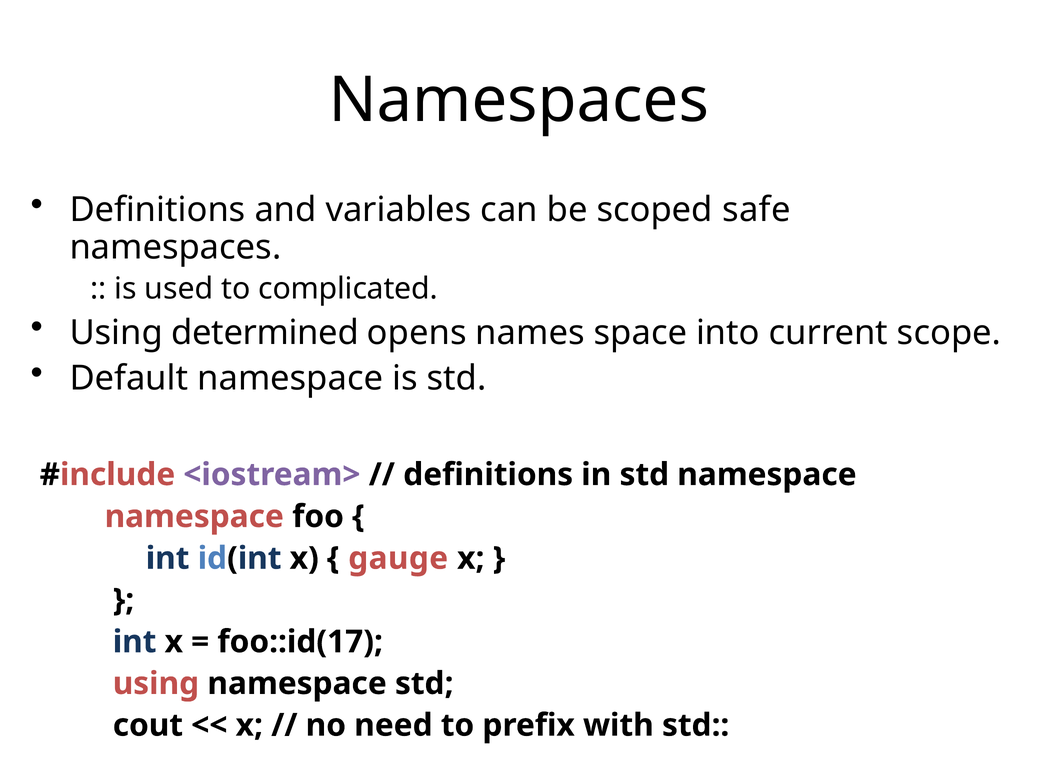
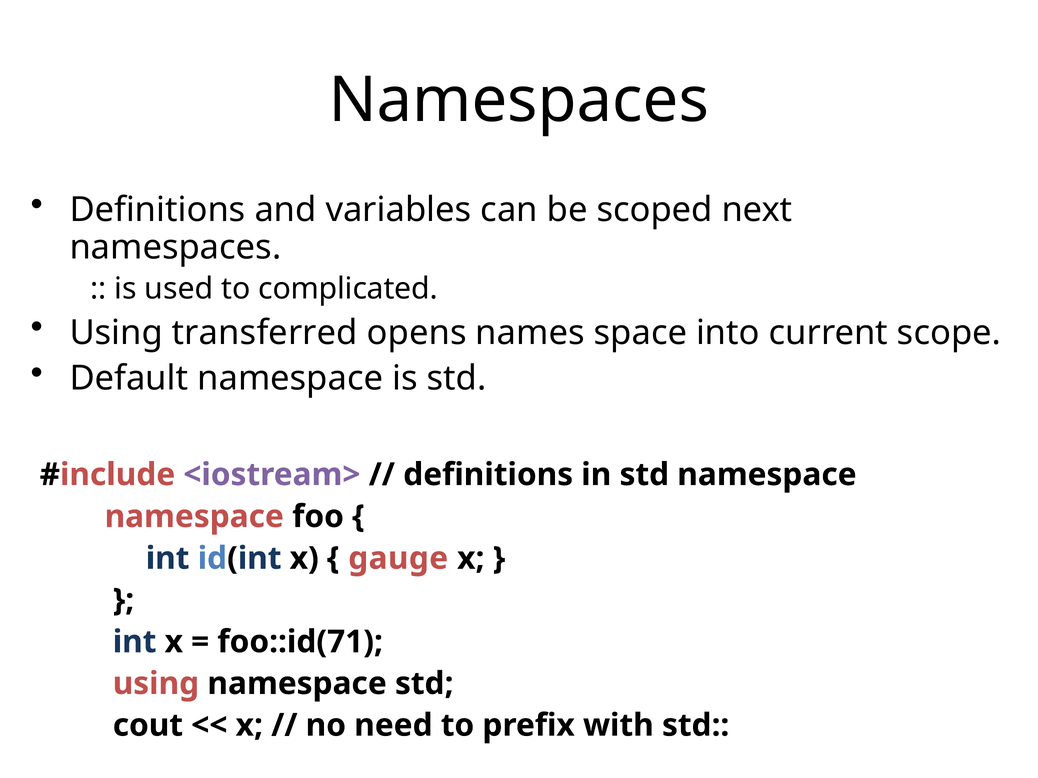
safe: safe -> next
determined: determined -> transferred
foo::id(17: foo::id(17 -> foo::id(71
